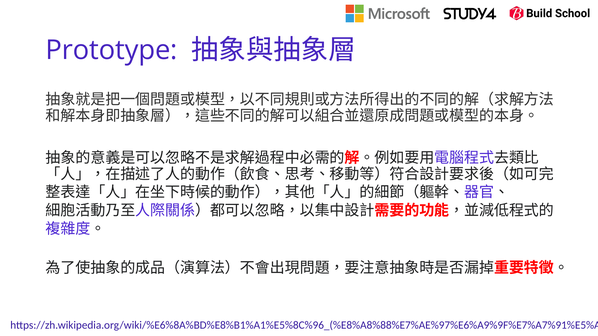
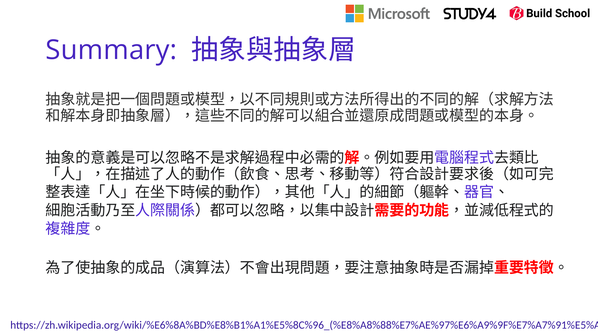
Prototype: Prototype -> Summary
